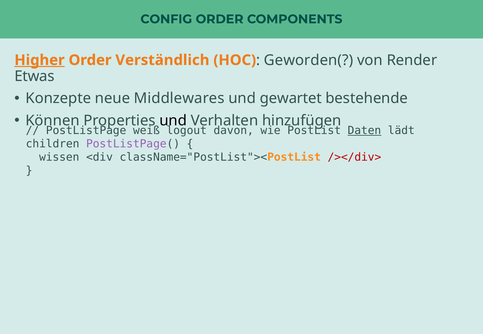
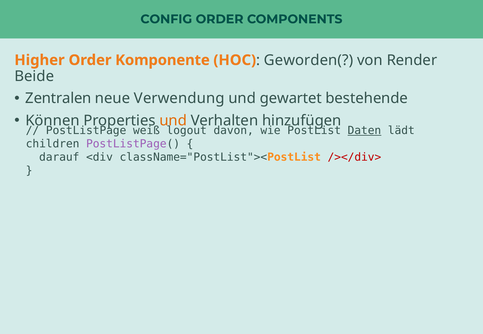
Higher underline: present -> none
Verständlich: Verständlich -> Komponente
Etwas: Etwas -> Beide
Konzepte: Konzepte -> Zentralen
Middlewares: Middlewares -> Verwendung
und at (173, 121) colour: black -> orange
wissen: wissen -> darauf
